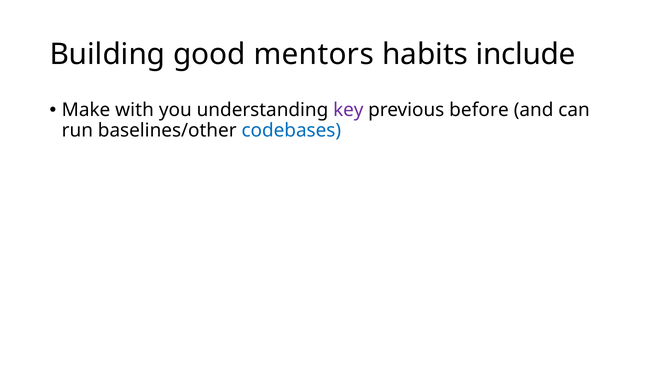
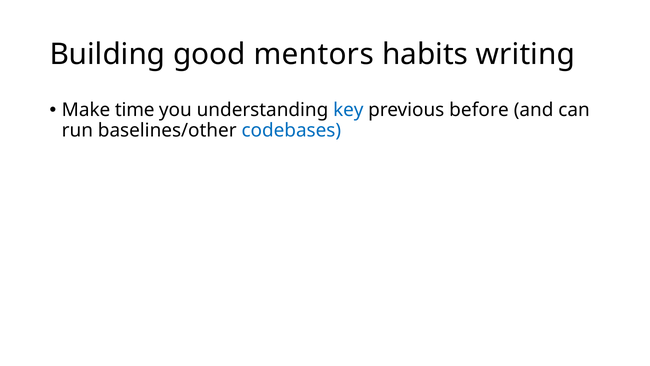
include: include -> writing
with: with -> time
key colour: purple -> blue
